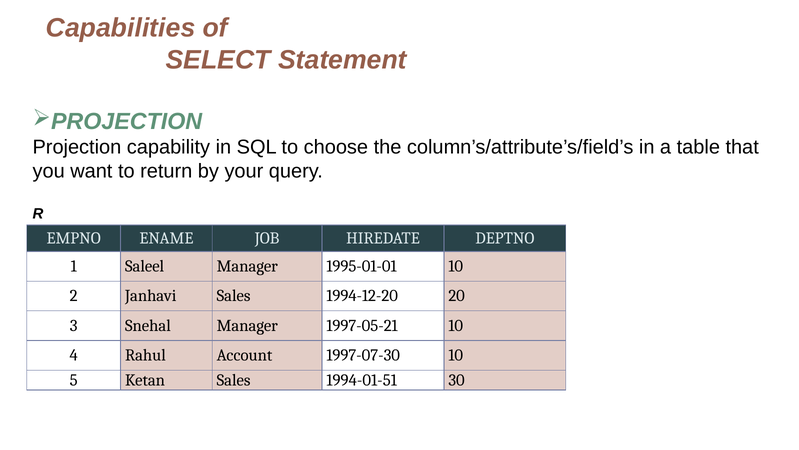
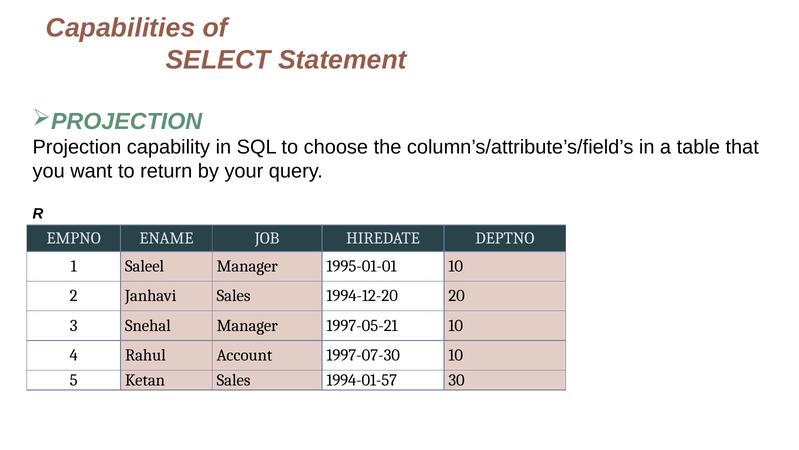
1994-01-51: 1994-01-51 -> 1994-01-57
